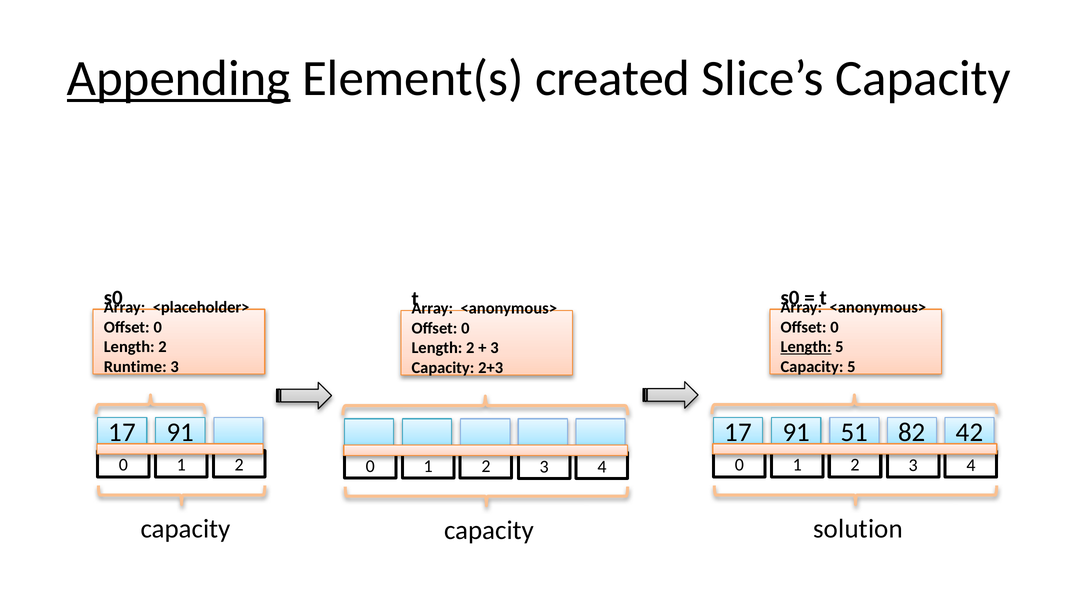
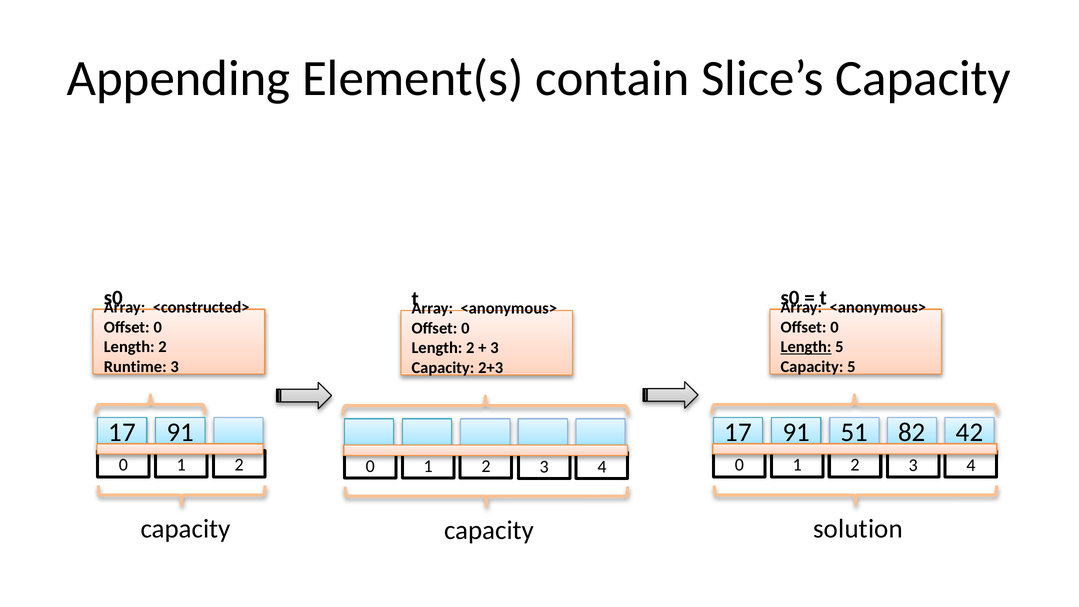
Appending underline: present -> none
created: created -> contain
<placeholder>: <placeholder> -> <constructed>
